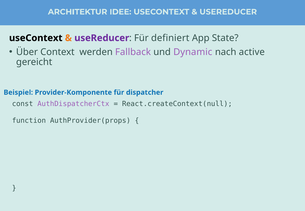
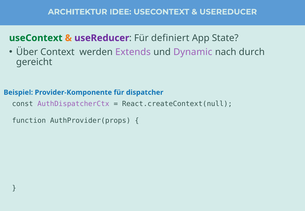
useContext at (36, 38) colour: black -> green
Fallback: Fallback -> Extends
active: active -> durch
